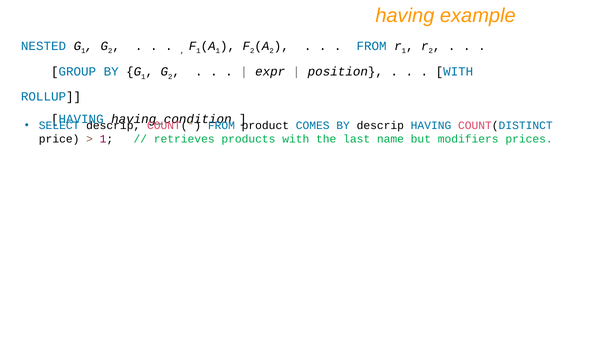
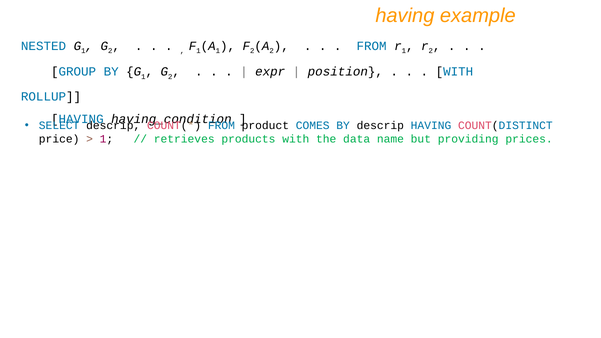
last: last -> data
modifiers: modifiers -> providing
